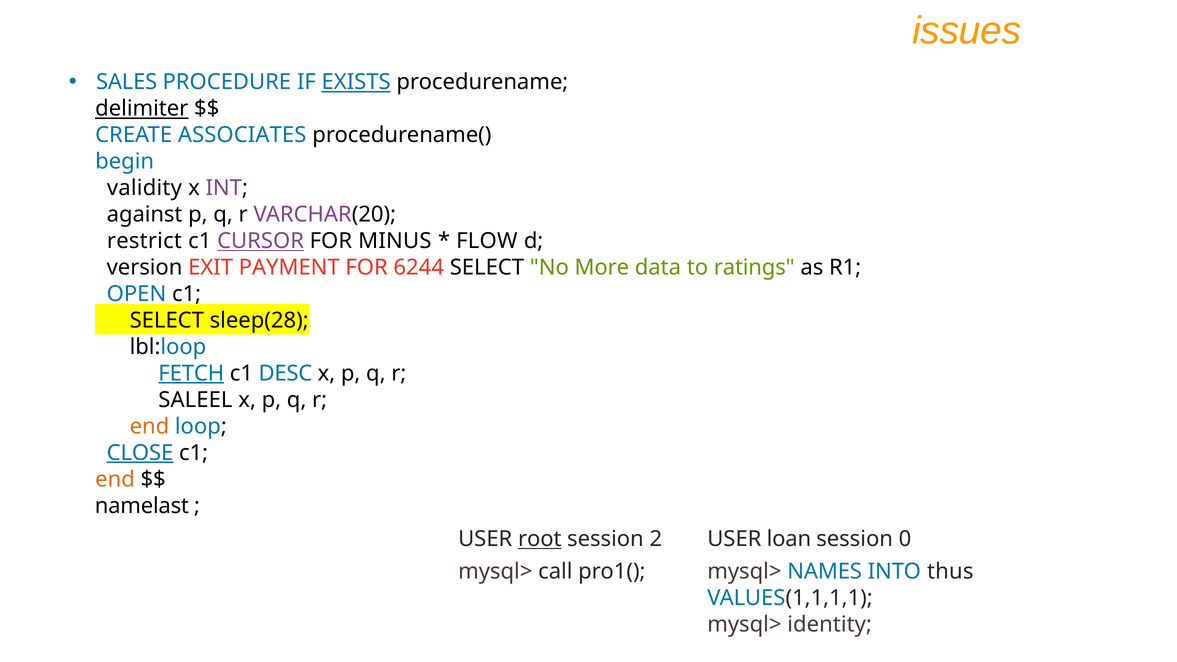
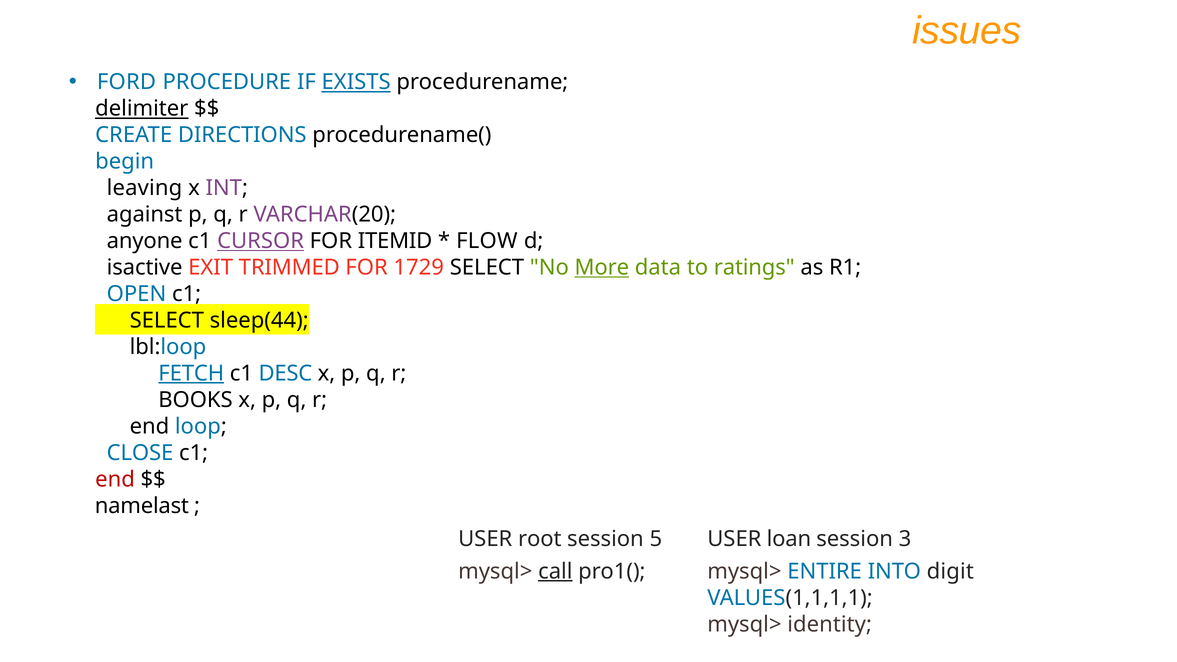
SALES: SALES -> FORD
ASSOCIATES: ASSOCIATES -> DIRECTIONS
validity: validity -> leaving
restrict: restrict -> anyone
MINUS: MINUS -> ITEMID
version: version -> isactive
PAYMENT: PAYMENT -> TRIMMED
6244: 6244 -> 1729
More underline: none -> present
sleep(28: sleep(28 -> sleep(44
SALEEL: SALEEL -> BOOKS
end at (149, 426) colour: orange -> black
CLOSE underline: present -> none
end at (115, 479) colour: orange -> red
root underline: present -> none
2: 2 -> 5
0: 0 -> 3
call underline: none -> present
NAMES: NAMES -> ENTIRE
thus: thus -> digit
